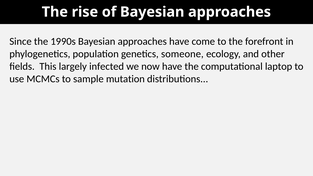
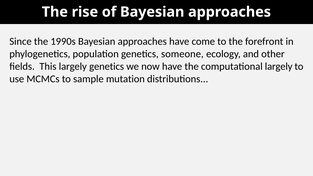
largely infected: infected -> genetics
computational laptop: laptop -> largely
